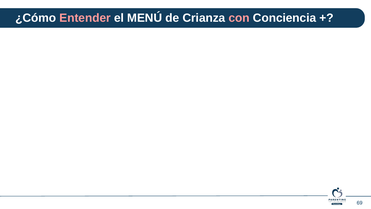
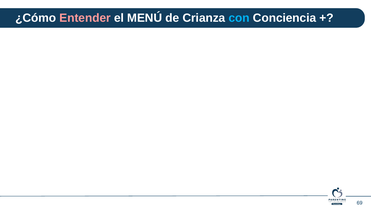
con colour: pink -> light blue
